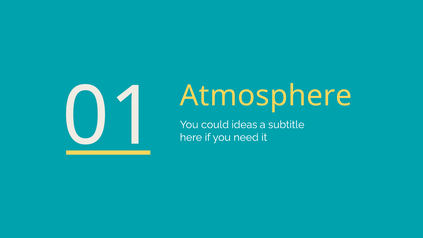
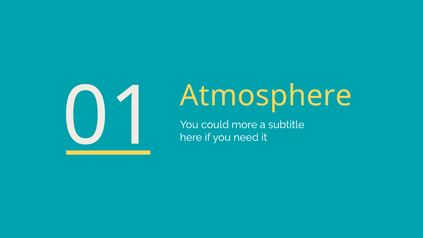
ideas: ideas -> more
